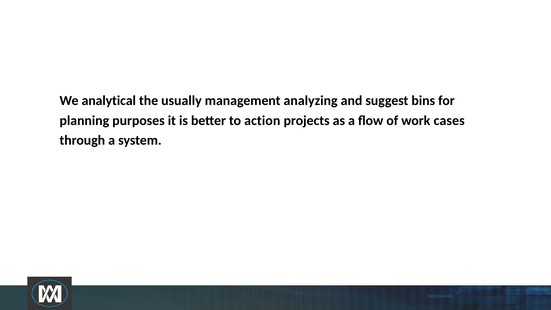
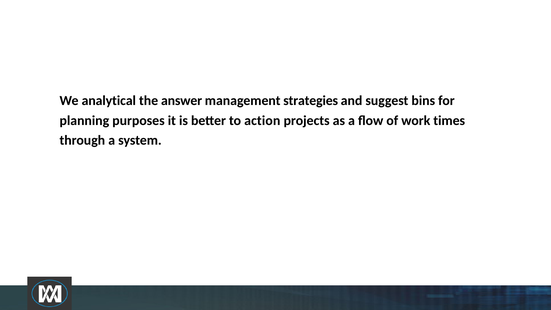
usually: usually -> answer
analyzing: analyzing -> strategies
cases: cases -> times
